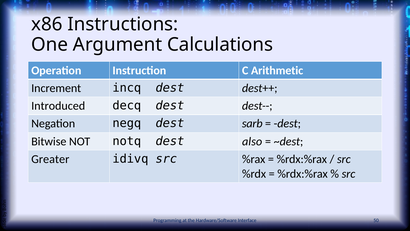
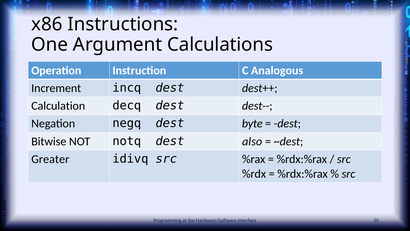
Arithmetic: Arithmetic -> Analogous
Introduced: Introduced -> Calculation
sarb: sarb -> byte
